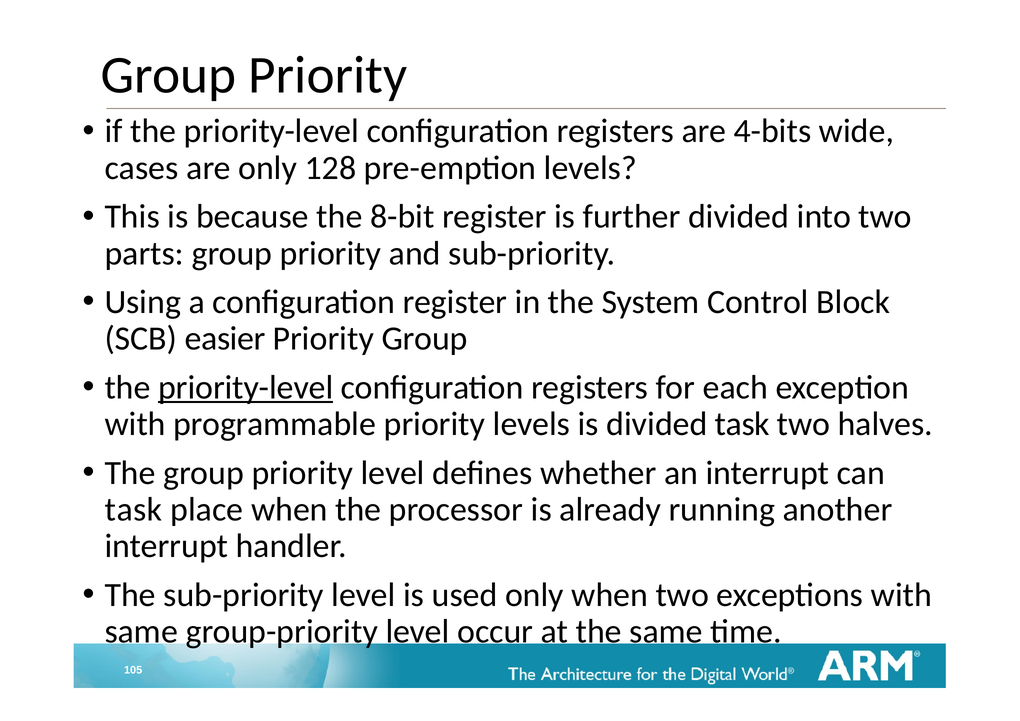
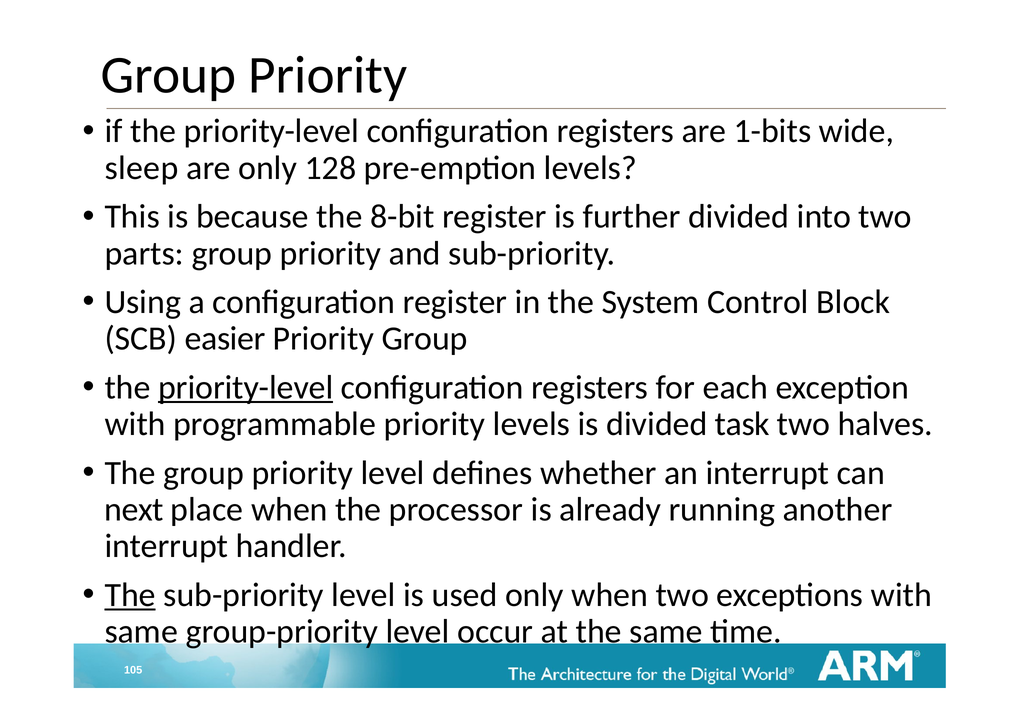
4-bits: 4-bits -> 1-bits
cases: cases -> sleep
task at (134, 509): task -> next
The at (130, 595) underline: none -> present
